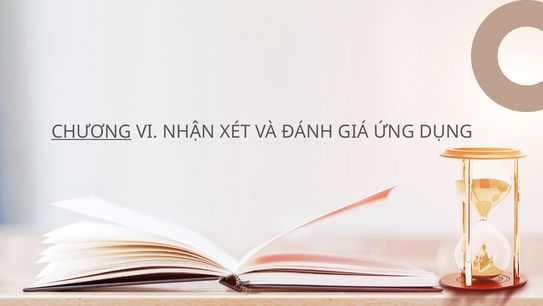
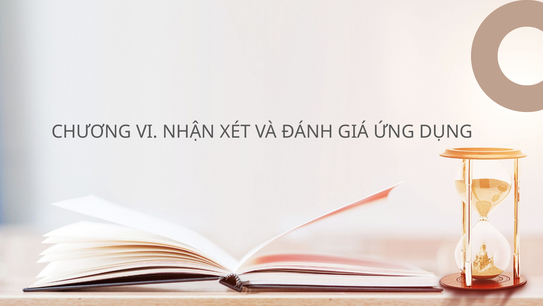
CHƯƠNG underline: present -> none
